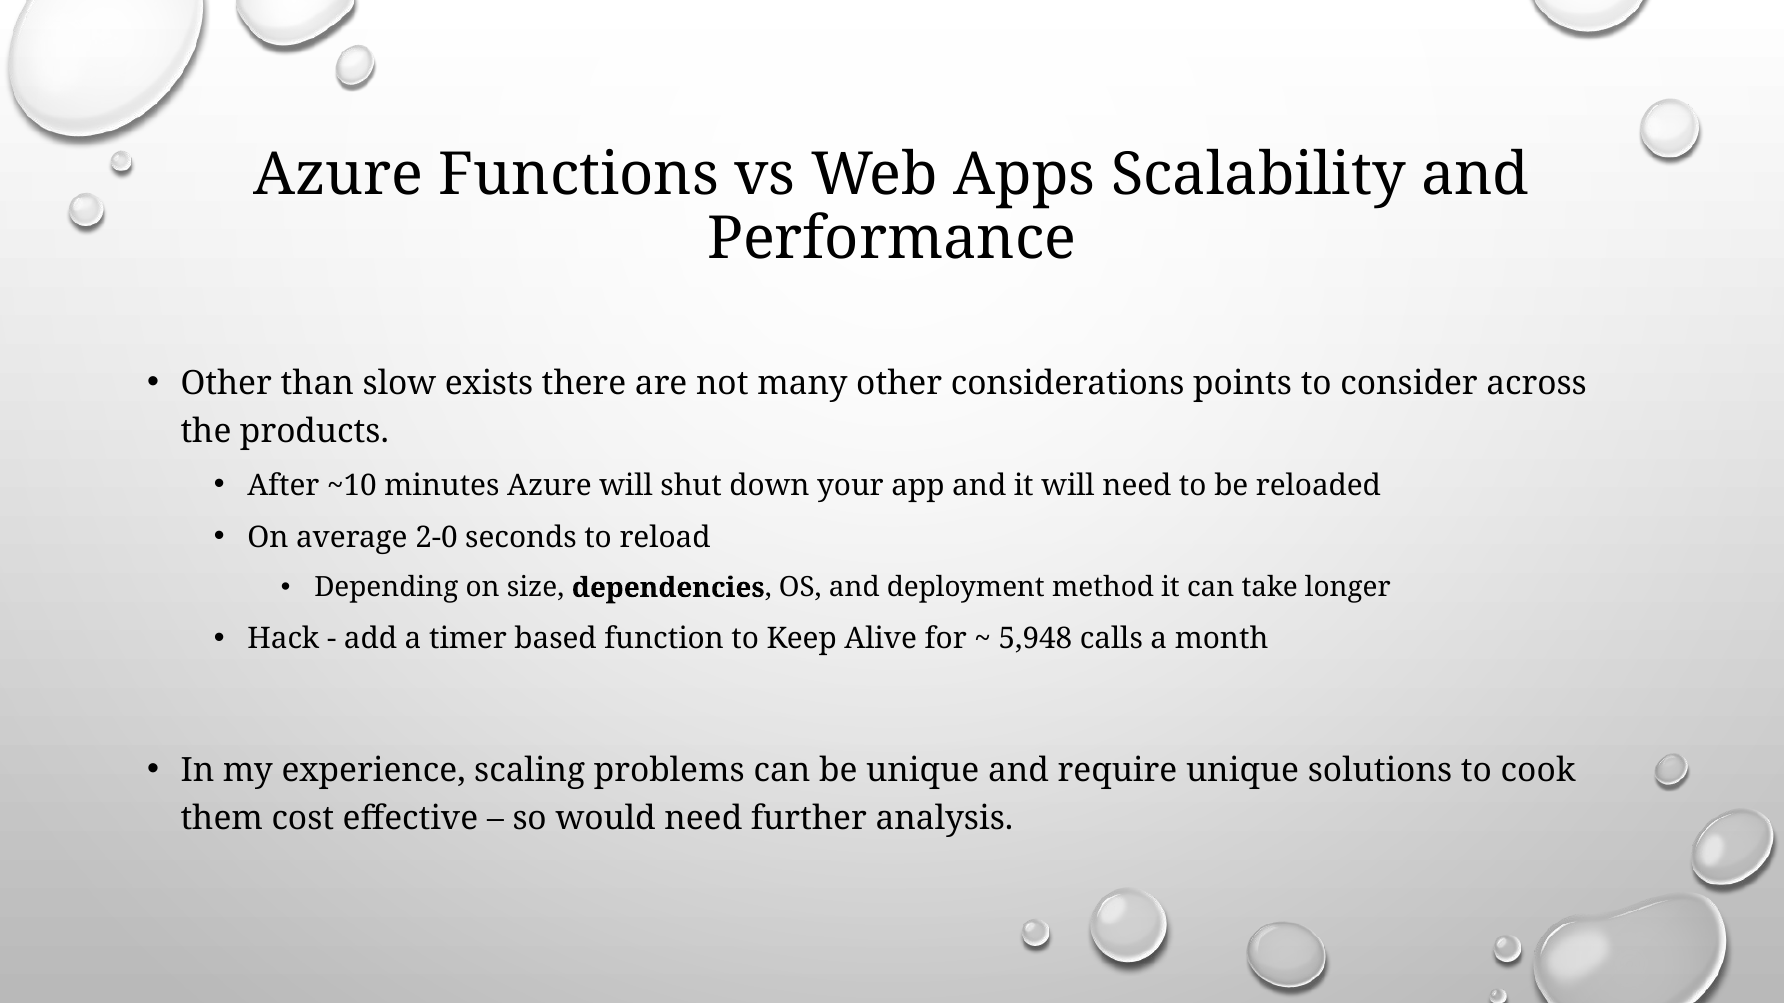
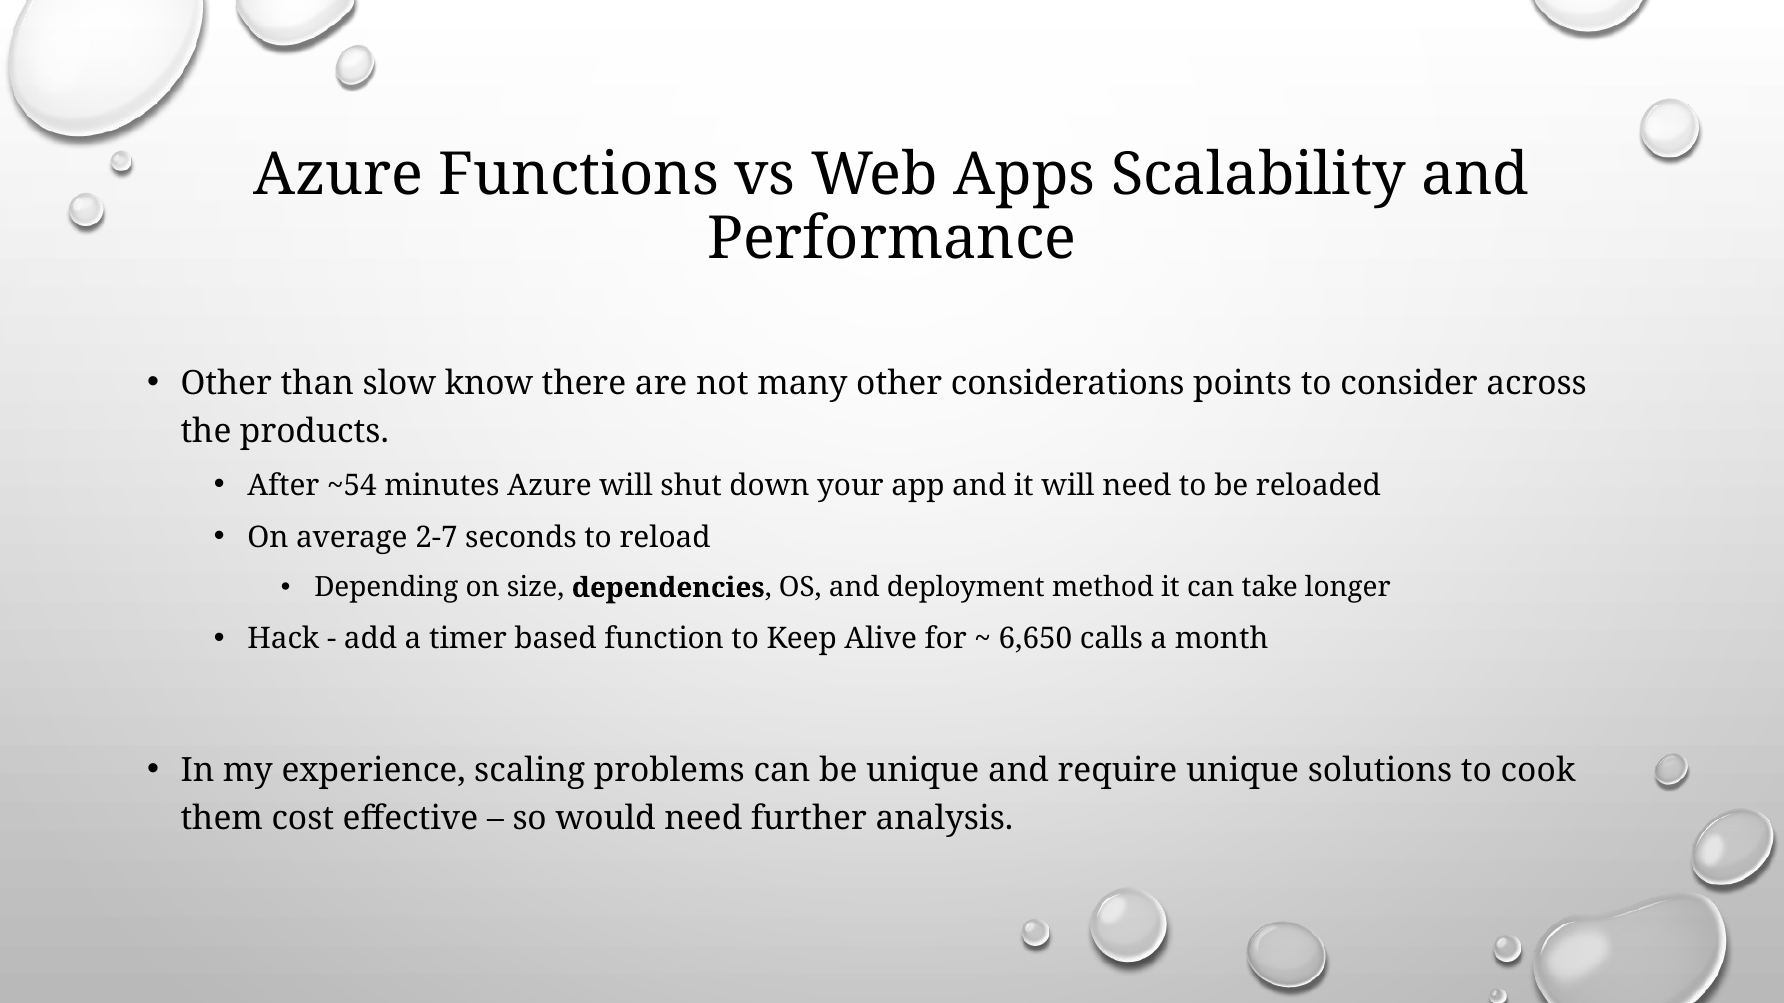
exists: exists -> know
~10: ~10 -> ~54
2-0: 2-0 -> 2-7
5,948: 5,948 -> 6,650
